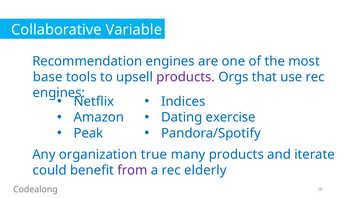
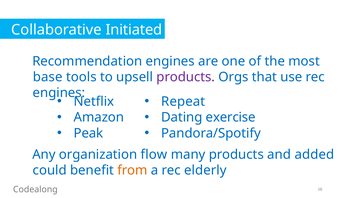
Variable: Variable -> Initiated
Indices: Indices -> Repeat
true: true -> flow
iterate: iterate -> added
from colour: purple -> orange
